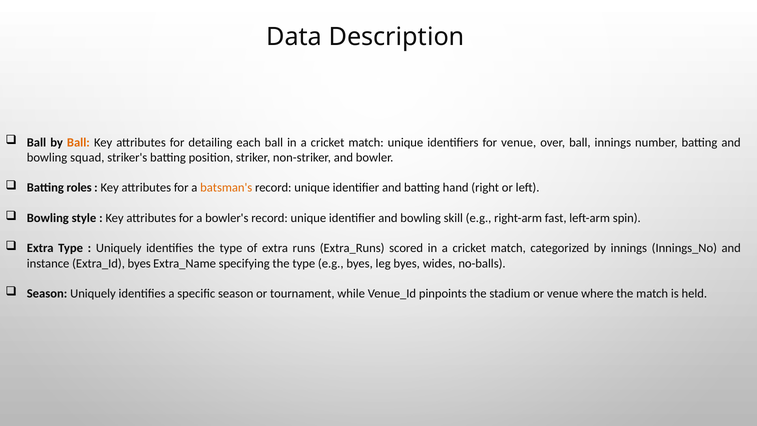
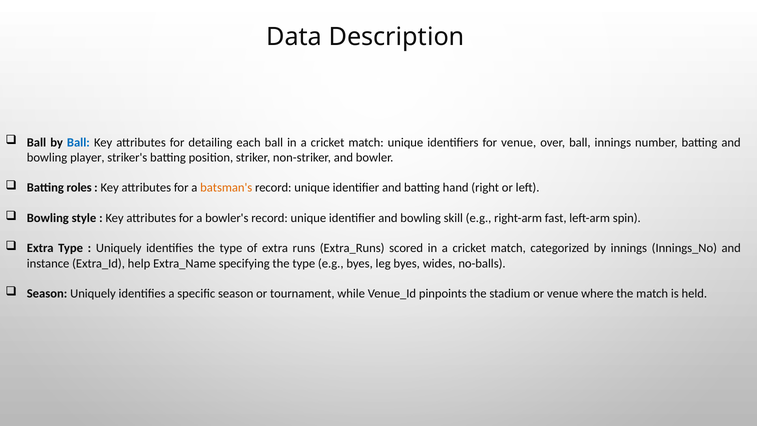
Ball at (78, 142) colour: orange -> blue
squad: squad -> player
Extra_Id byes: byes -> help
